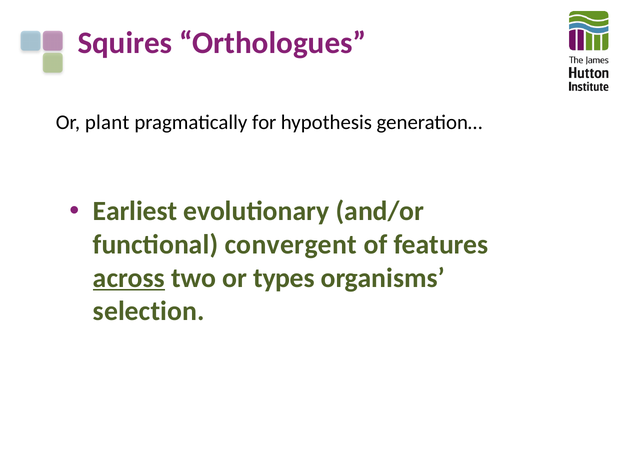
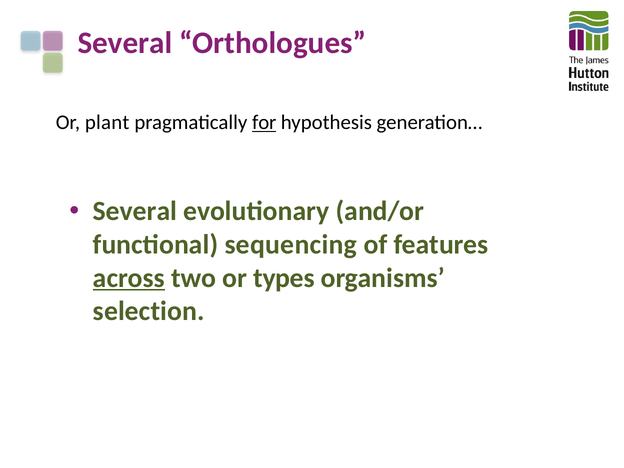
Squires at (125, 43): Squires -> Several
for underline: none -> present
Earliest at (135, 211): Earliest -> Several
convergent: convergent -> sequencing
